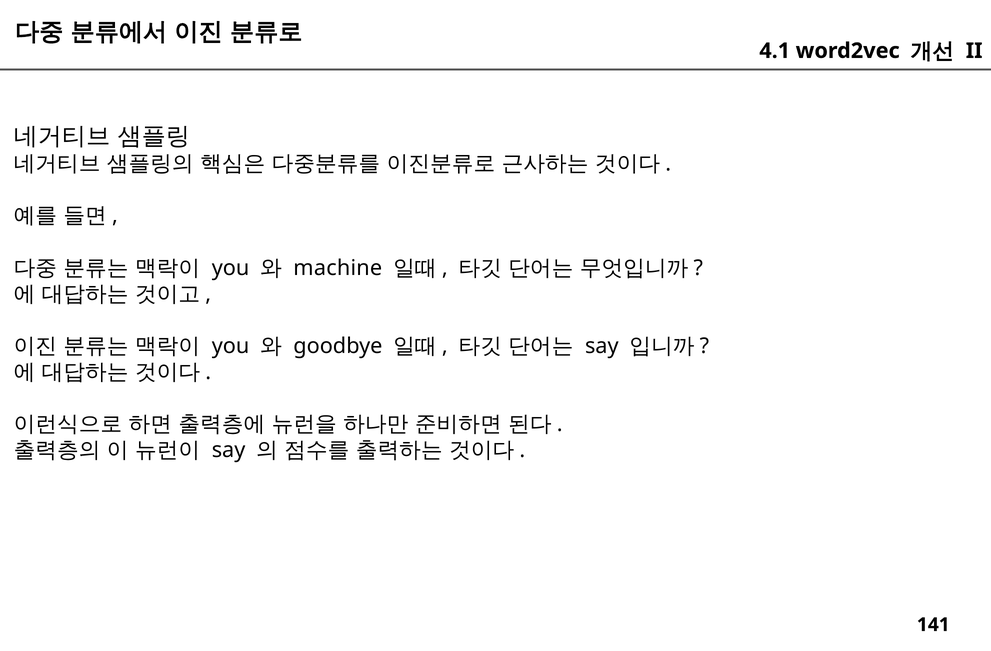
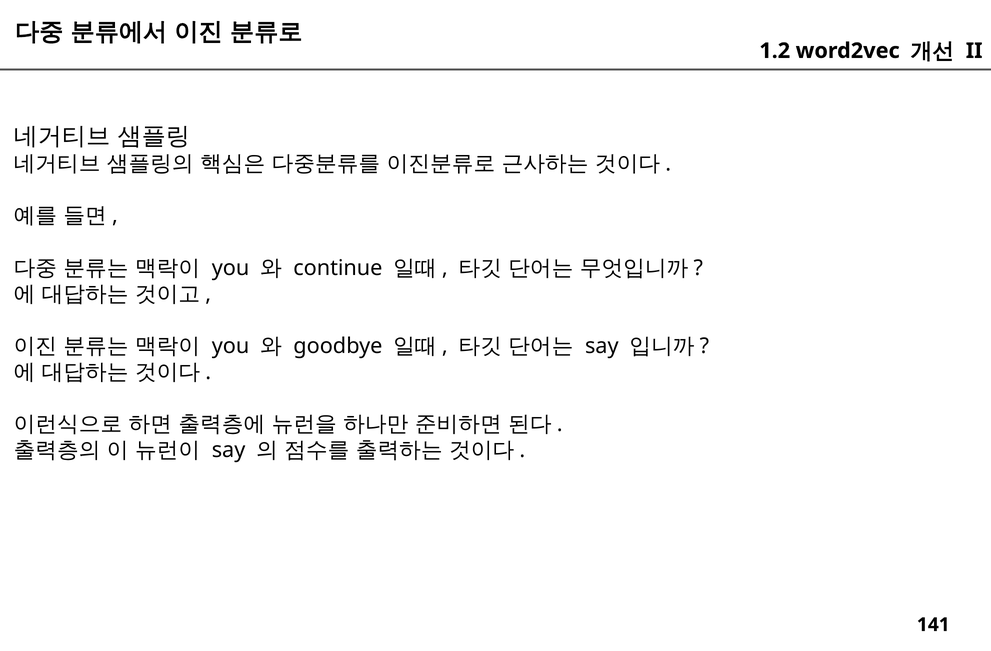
4.1: 4.1 -> 1.2
machine: machine -> continue
